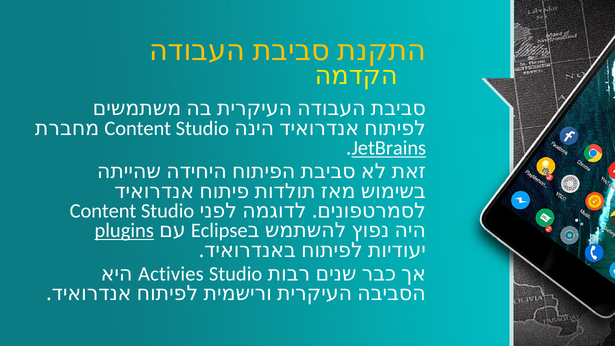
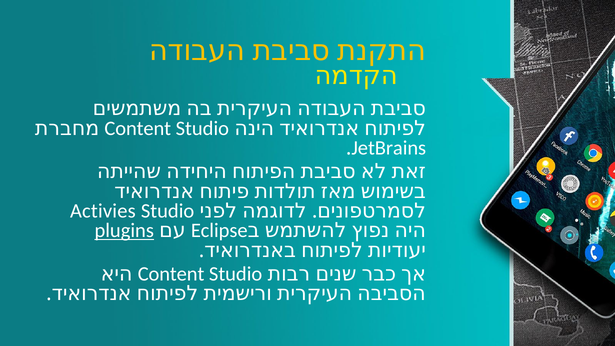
JetBrains underline: present -> none
Content at (103, 211): Content -> Activies
Activies at (171, 274): Activies -> Content
